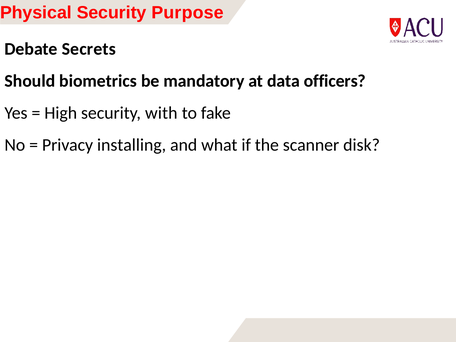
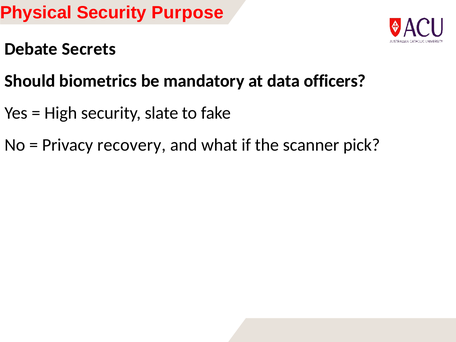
with: with -> slate
installing: installing -> recovery
disk: disk -> pick
